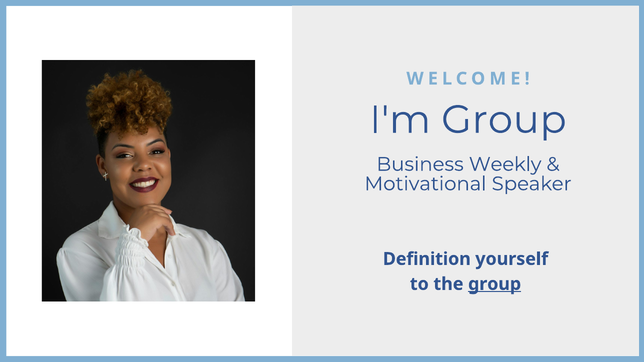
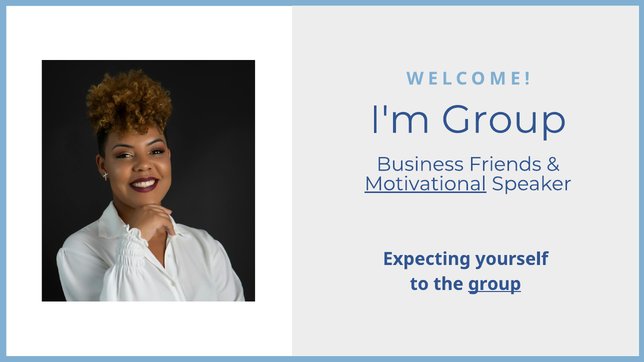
Weekly: Weekly -> Friends
Motivational underline: none -> present
Definition: Definition -> Expecting
